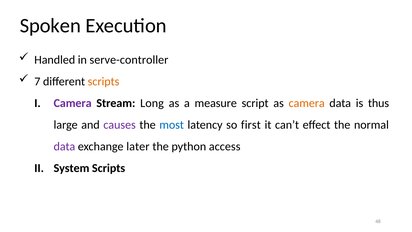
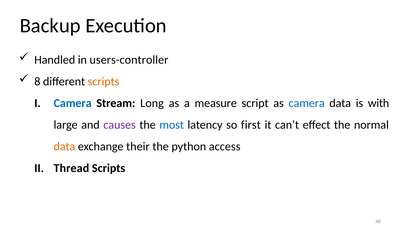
Spoken: Spoken -> Backup
serve-controller: serve-controller -> users-controller
7: 7 -> 8
Camera at (73, 103) colour: purple -> blue
camera at (307, 103) colour: orange -> blue
thus: thus -> with
data at (64, 146) colour: purple -> orange
later: later -> their
System: System -> Thread
